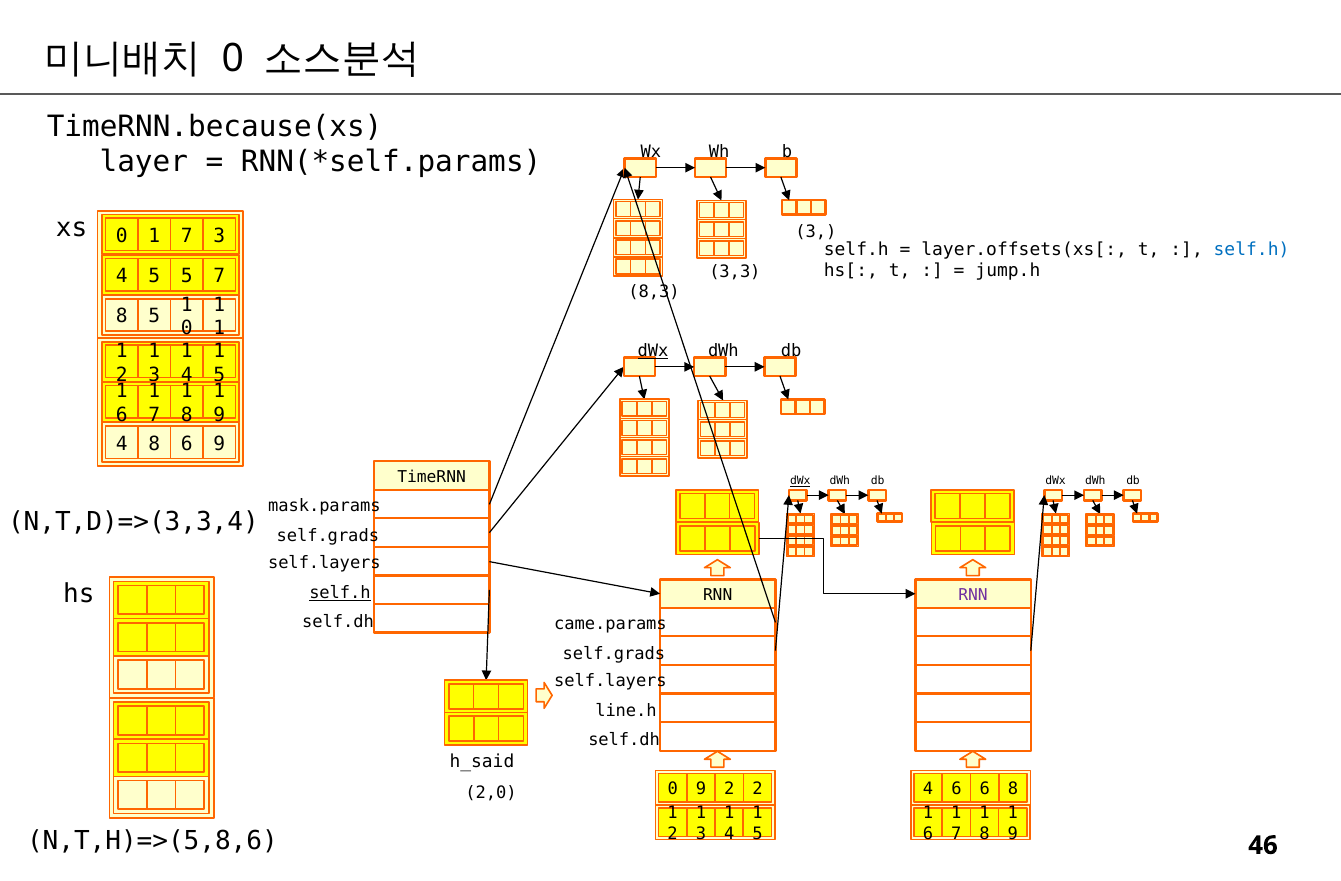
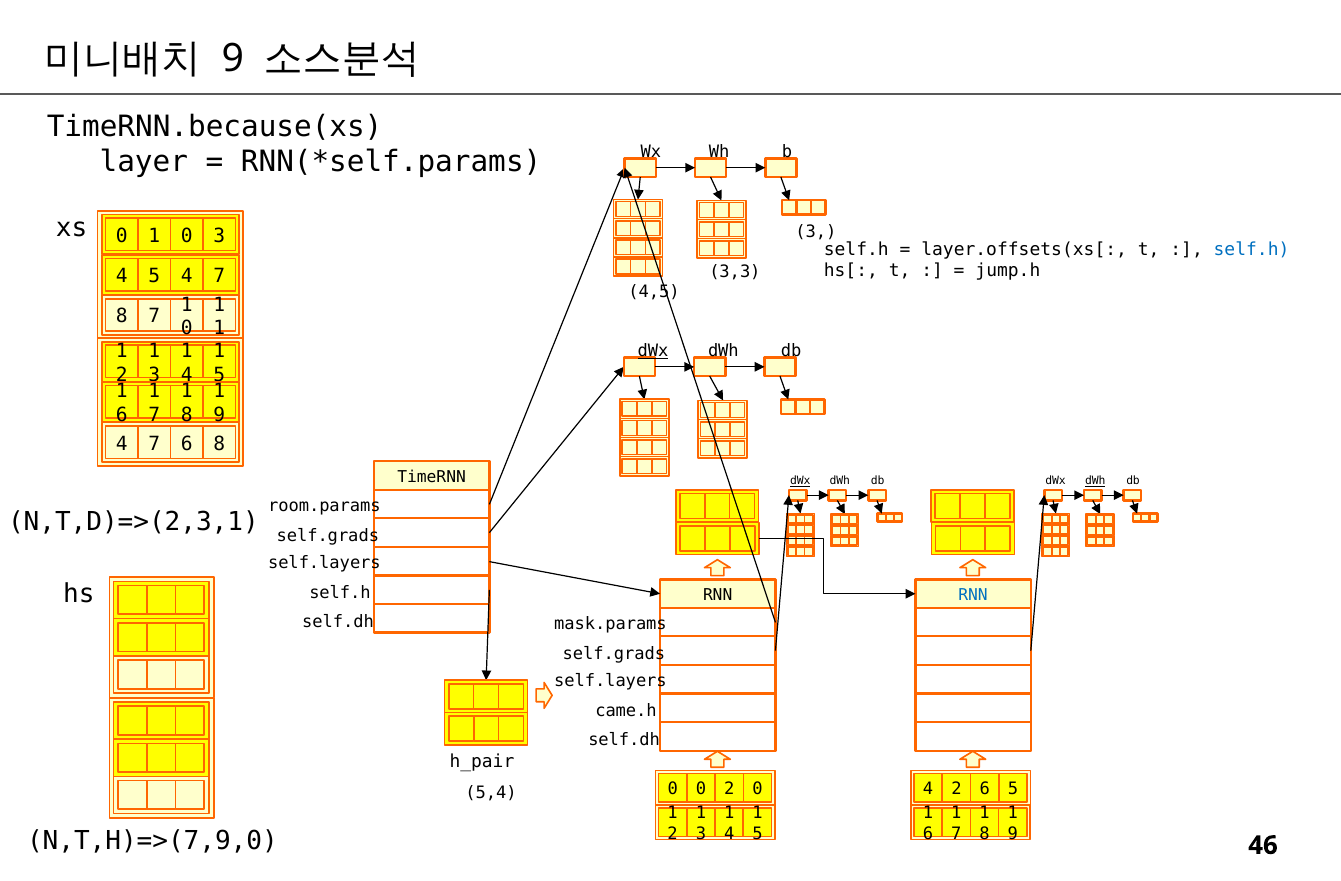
0 at (233, 58): 0 -> 9
0 1 7: 7 -> 0
5 5: 5 -> 4
8,3: 8,3 -> 4,5
8 5: 5 -> 7
8 at (154, 444): 8 -> 7
6 9: 9 -> 8
dWh at (1095, 481) underline: none -> present
mask.params: mask.params -> room.params
N,T,D)=>(3,3,4: N,T,D)=>(3,3,4 -> N,T,D)=>(2,3,1
self.h at (340, 593) underline: present -> none
RNN at (973, 595) colour: purple -> blue
came.params: came.params -> mask.params
line.h: line.h -> came.h
h_said: h_said -> h_pair
4 6: 6 -> 2
6 8: 8 -> 5
2,0: 2,0 -> 5,4
0 9: 9 -> 0
2 2: 2 -> 0
N,T,H)=>(5,8,6: N,T,H)=>(5,8,6 -> N,T,H)=>(7,9,0
